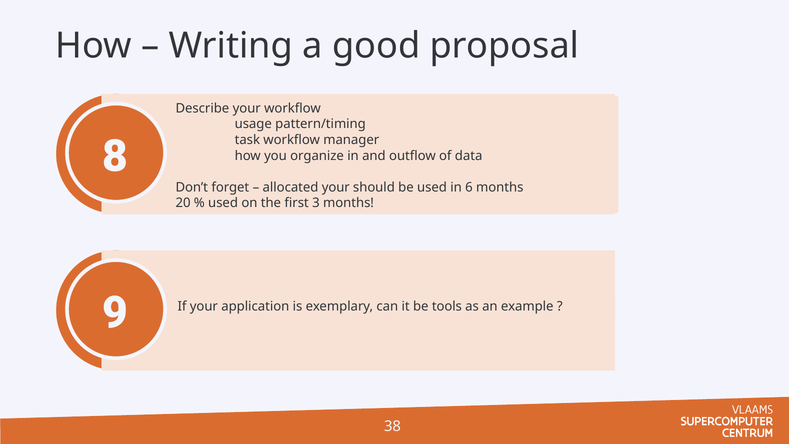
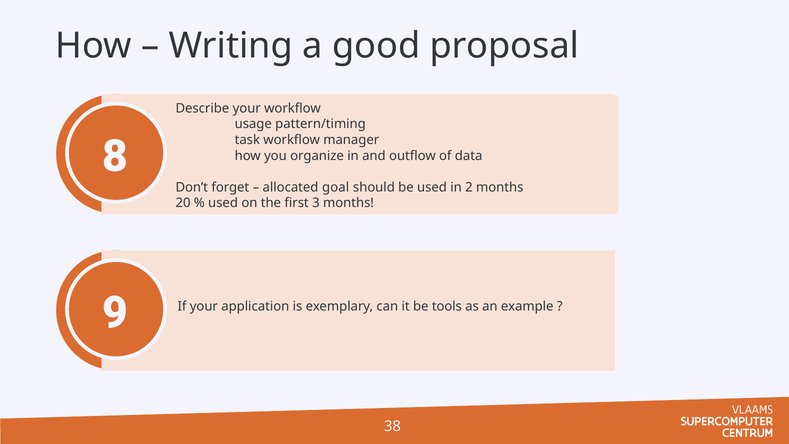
allocated your: your -> goal
6: 6 -> 2
